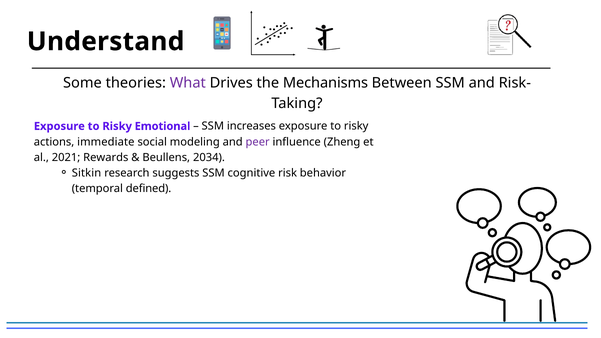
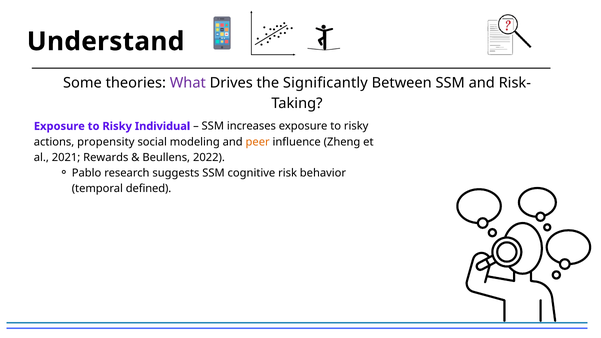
Mechanisms: Mechanisms -> Significantly
Emotional: Emotional -> Individual
immediate: immediate -> propensity
peer colour: purple -> orange
2034: 2034 -> 2022
Sitkin: Sitkin -> Pablo
